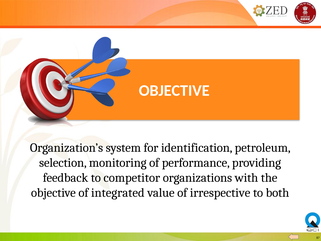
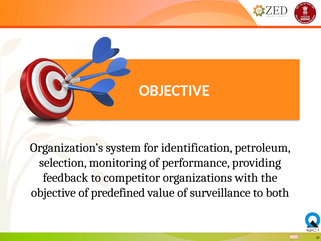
integrated: integrated -> predefined
irrespective: irrespective -> surveillance
